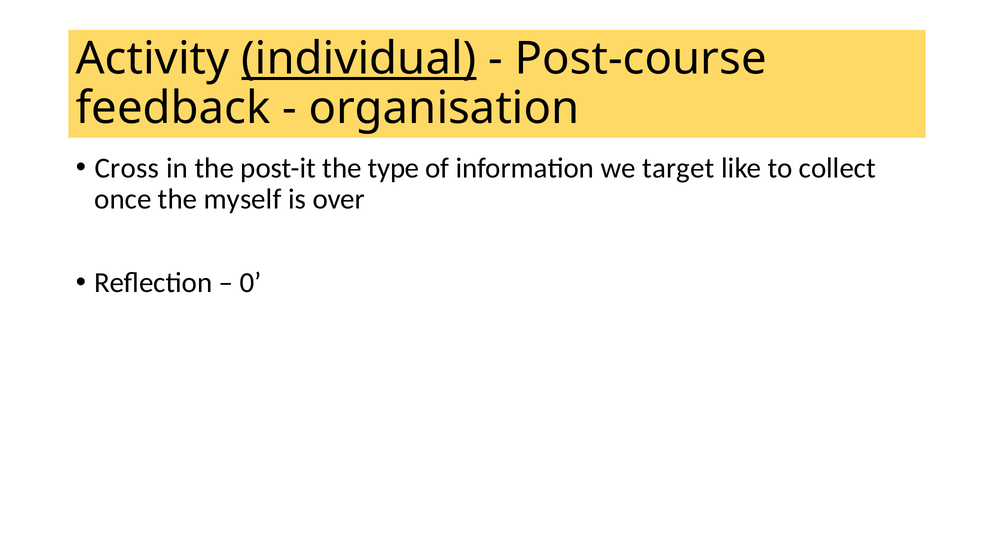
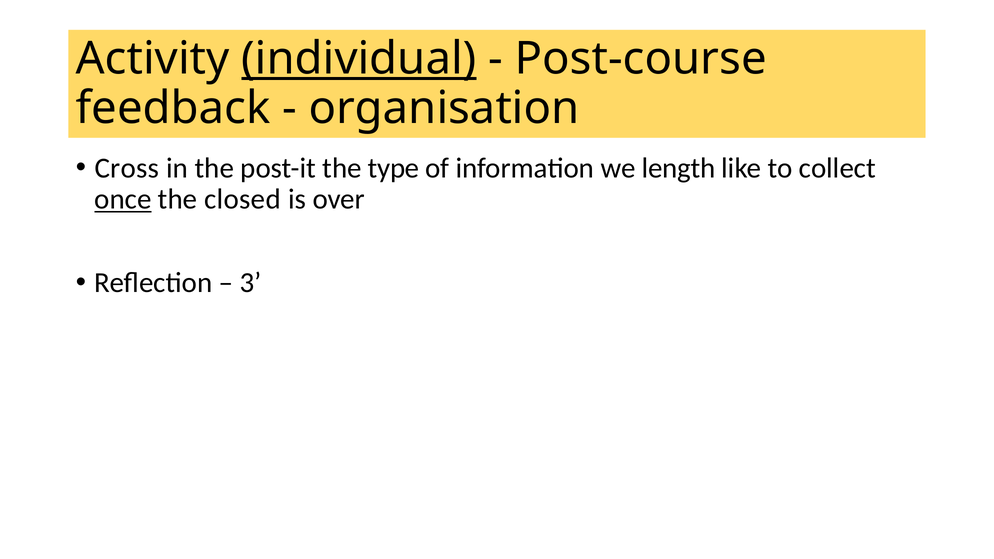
target: target -> length
once underline: none -> present
myself: myself -> closed
0: 0 -> 3
